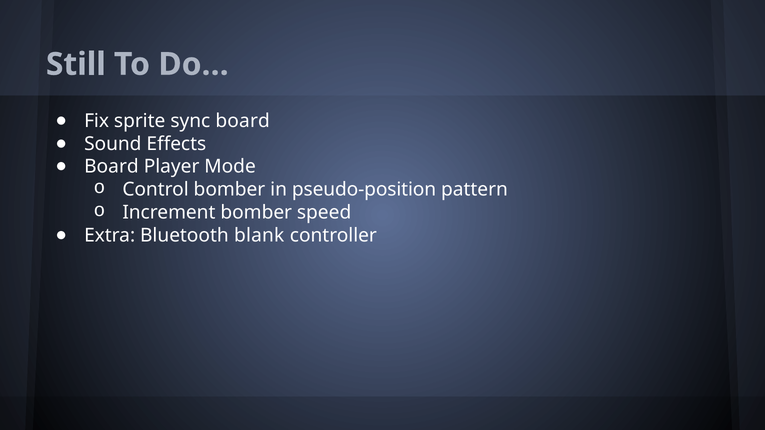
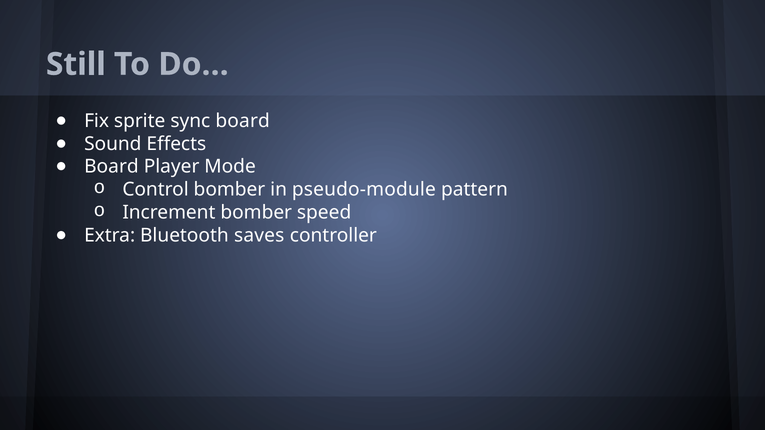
pseudo-position: pseudo-position -> pseudo-module
blank: blank -> saves
